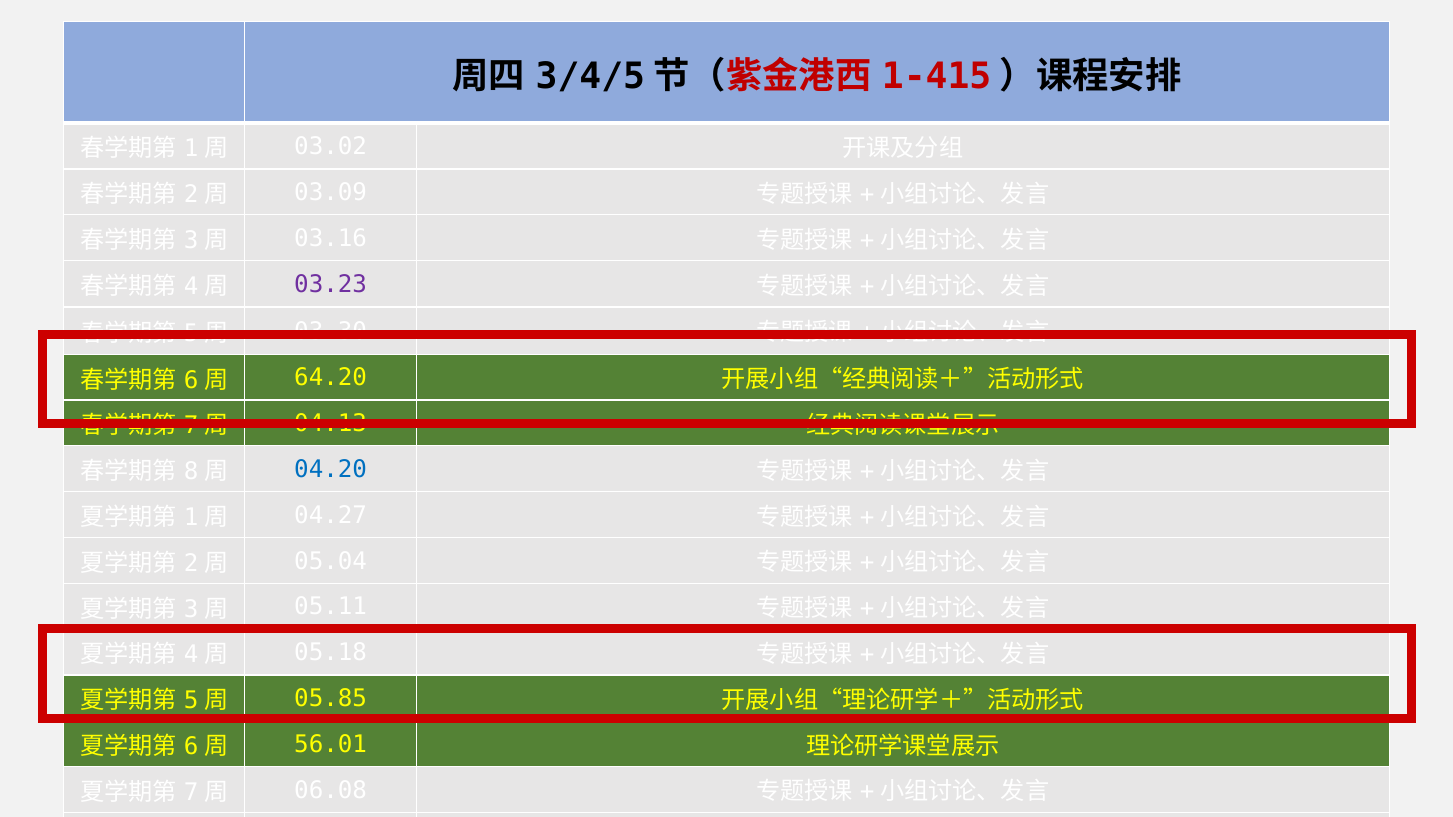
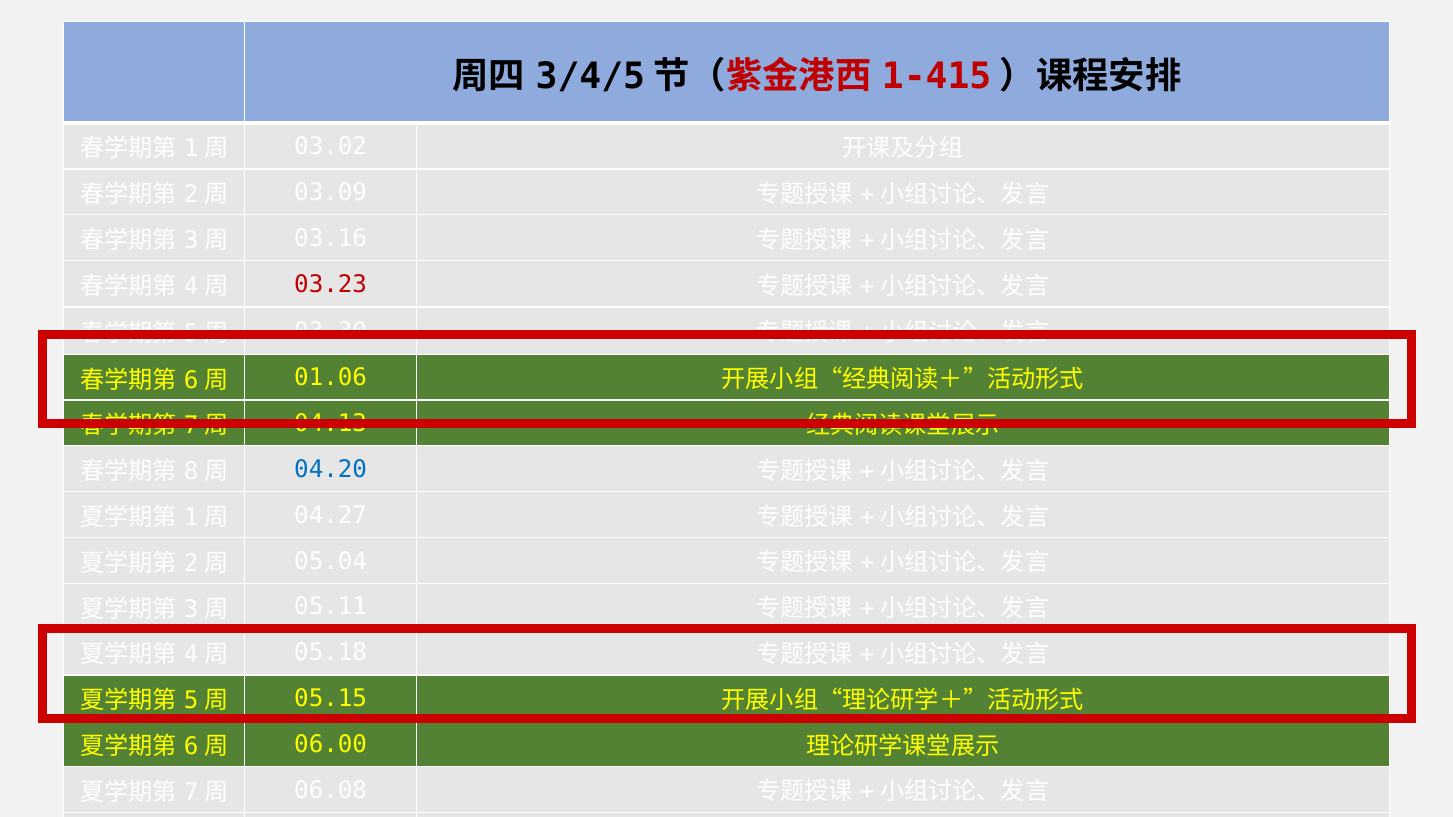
03.23 colour: purple -> red
64.20: 64.20 -> 01.06
05.85: 05.85 -> 05.15
56.01: 56.01 -> 06.00
